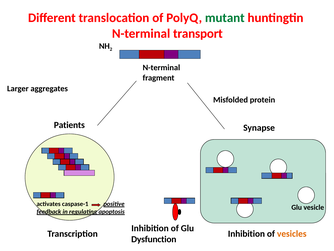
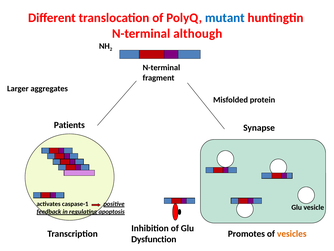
mutant colour: green -> blue
transport: transport -> although
Inhibition at (246, 233): Inhibition -> Promotes
